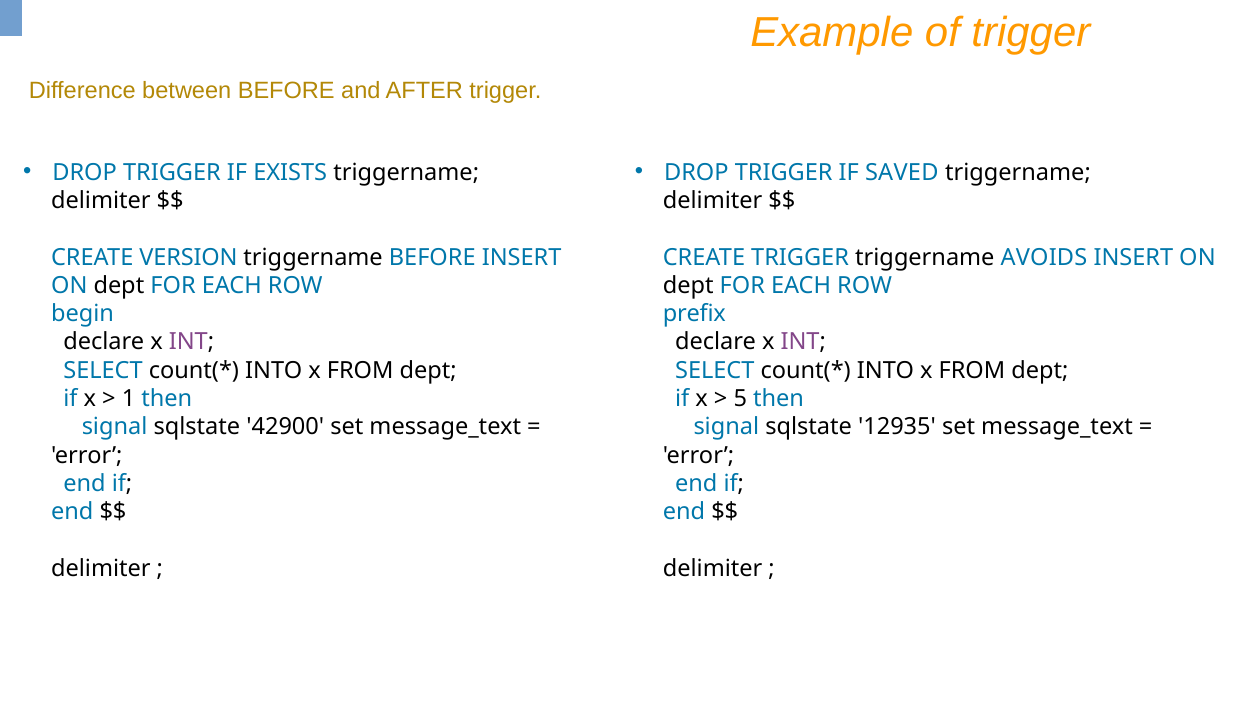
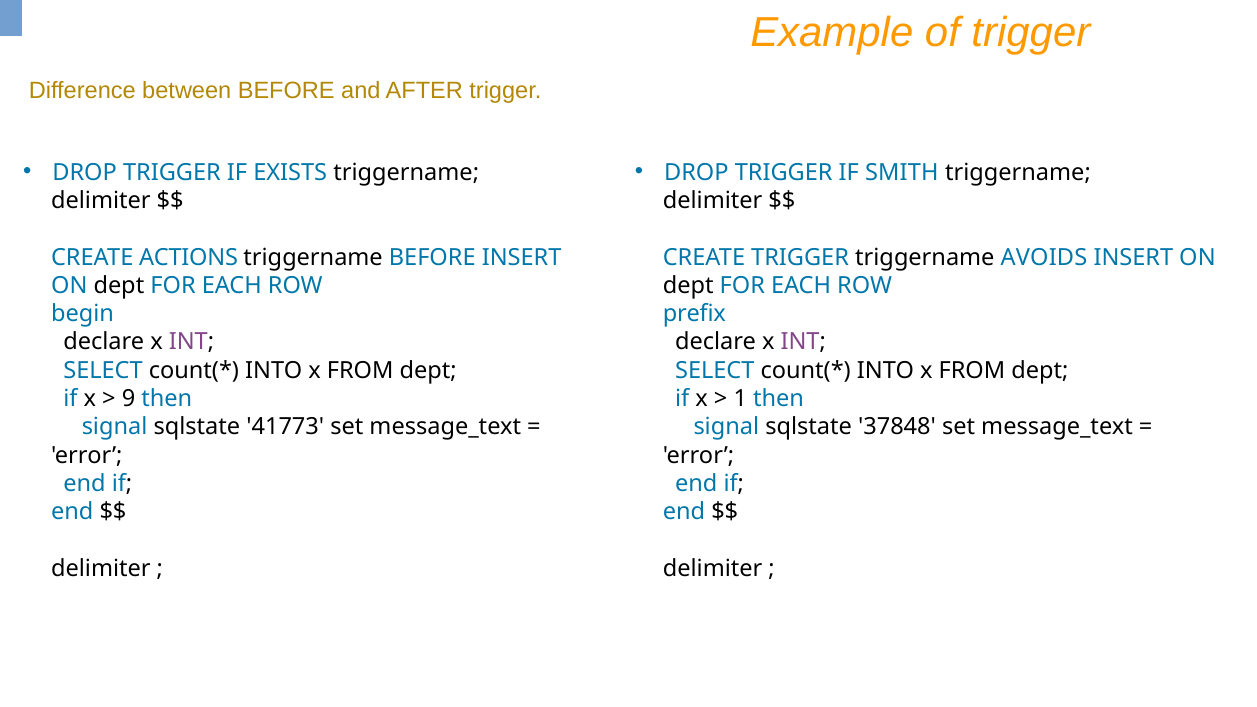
SAVED: SAVED -> SMITH
VERSION: VERSION -> ACTIONS
1: 1 -> 9
5: 5 -> 1
42900: 42900 -> 41773
12935: 12935 -> 37848
